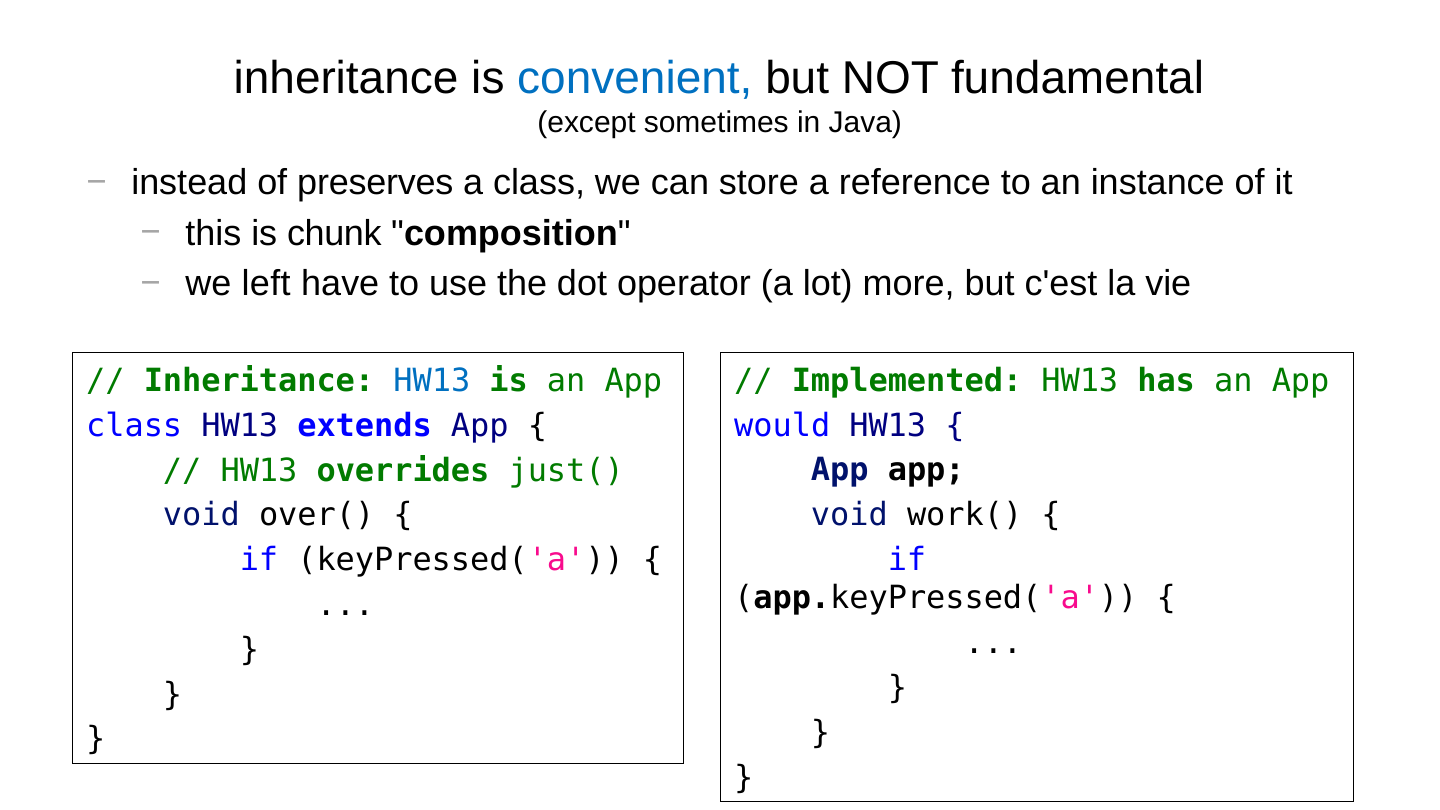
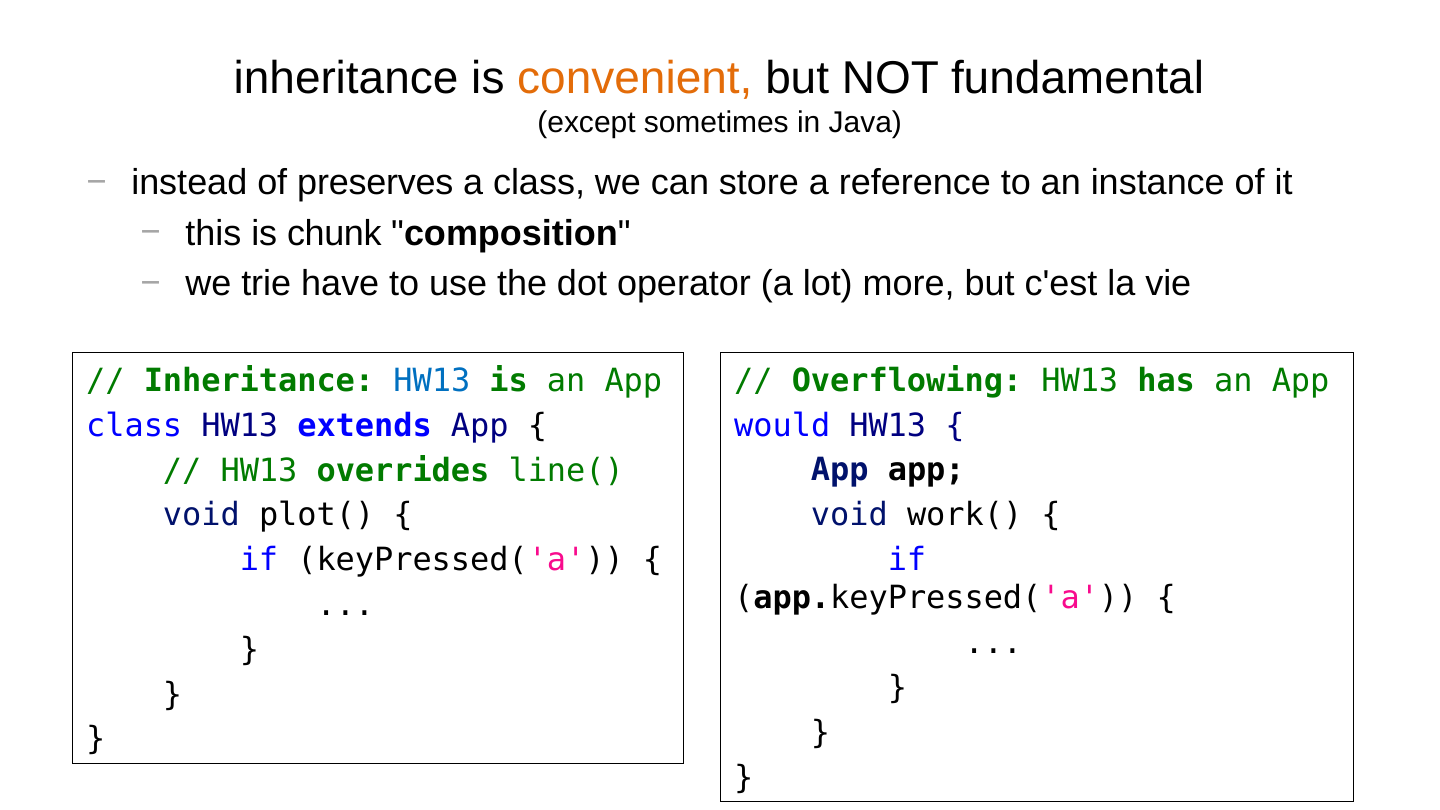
convenient colour: blue -> orange
left: left -> trie
Implemented: Implemented -> Overflowing
just(: just( -> line(
over(: over( -> plot(
